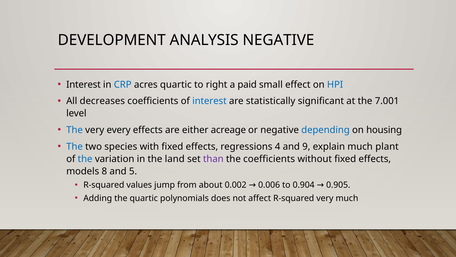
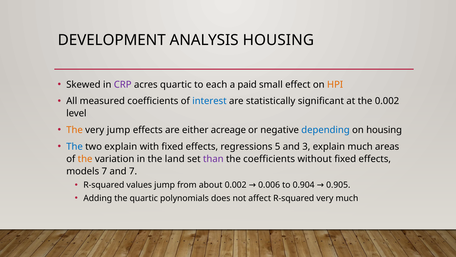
ANALYSIS NEGATIVE: NEGATIVE -> HOUSING
Interest at (83, 84): Interest -> Skewed
CRP colour: blue -> purple
right: right -> each
HPI colour: blue -> orange
decreases: decreases -> measured
the 7.001: 7.001 -> 0.002
The at (75, 130) colour: blue -> orange
very every: every -> jump
two species: species -> explain
4: 4 -> 5
9: 9 -> 3
plant: plant -> areas
the at (85, 159) colour: blue -> orange
models 8: 8 -> 7
and 5: 5 -> 7
